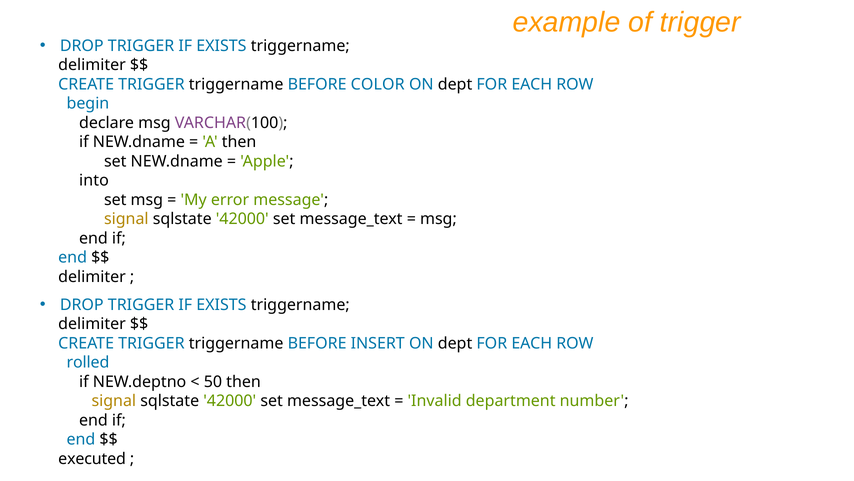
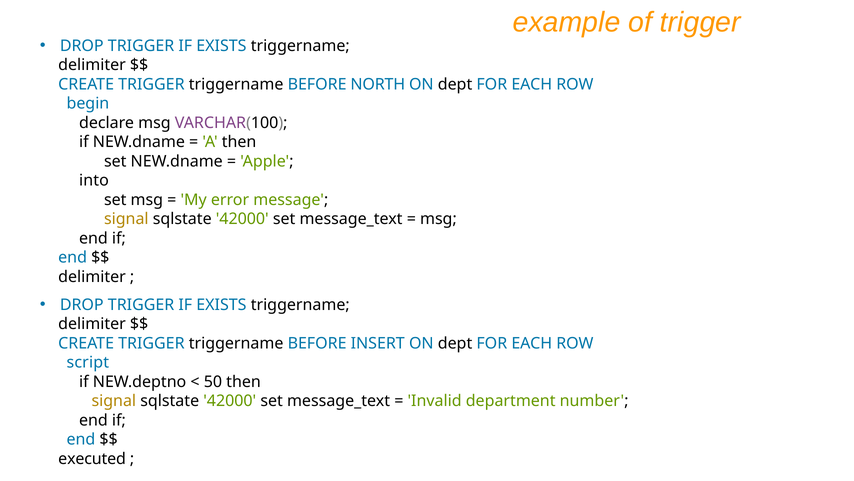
COLOR: COLOR -> NORTH
rolled: rolled -> script
